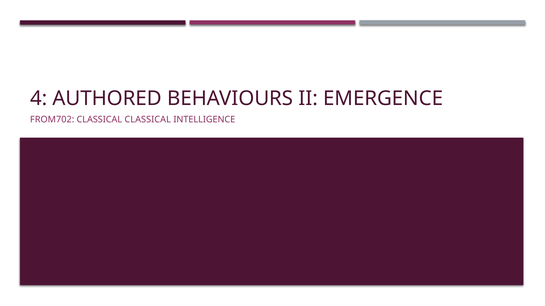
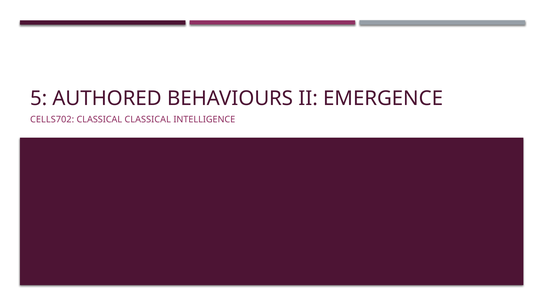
4: 4 -> 5
FROM702: FROM702 -> CELLS702
